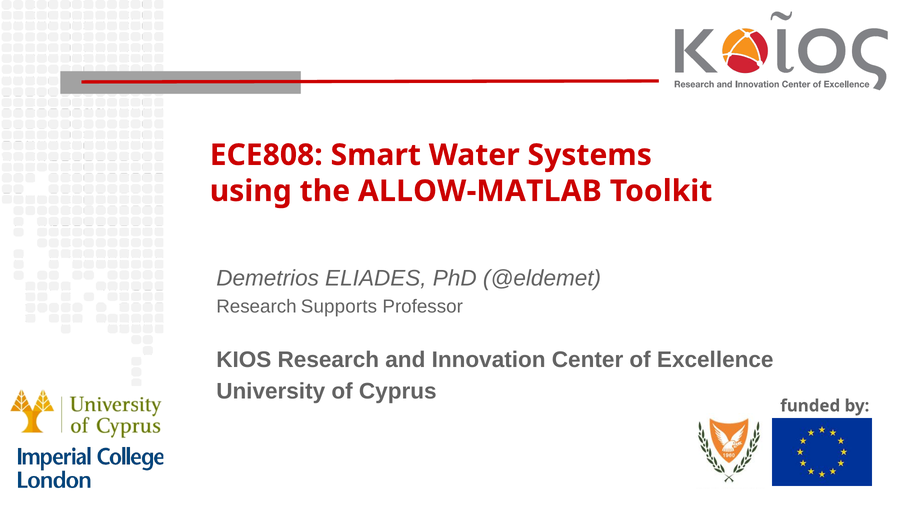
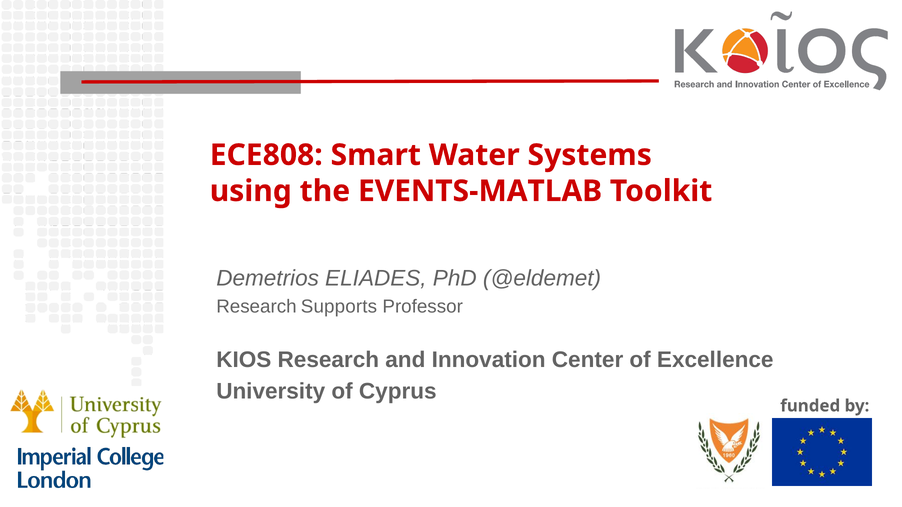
ALLOW-MATLAB: ALLOW-MATLAB -> EVENTS-MATLAB
